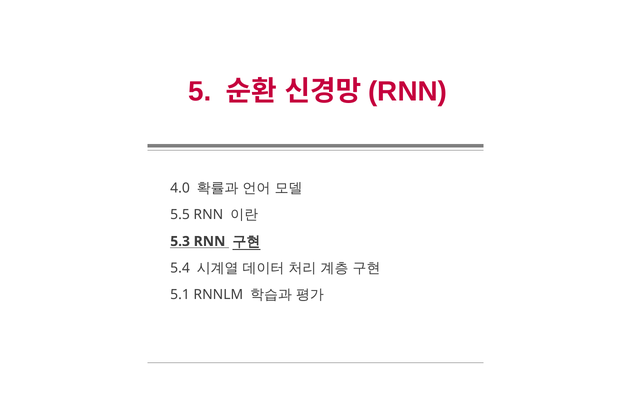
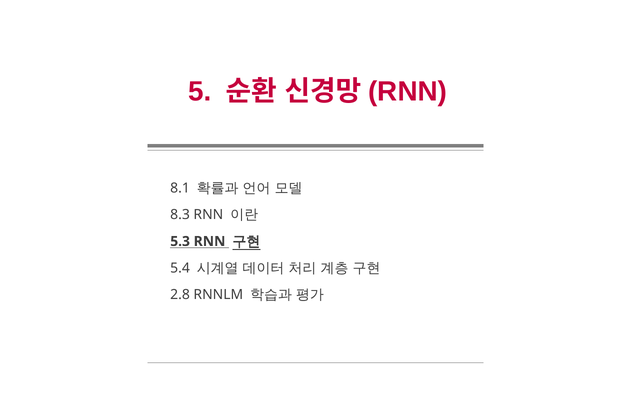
4.0: 4.0 -> 8.1
5.5: 5.5 -> 8.3
5.1: 5.1 -> 2.8
